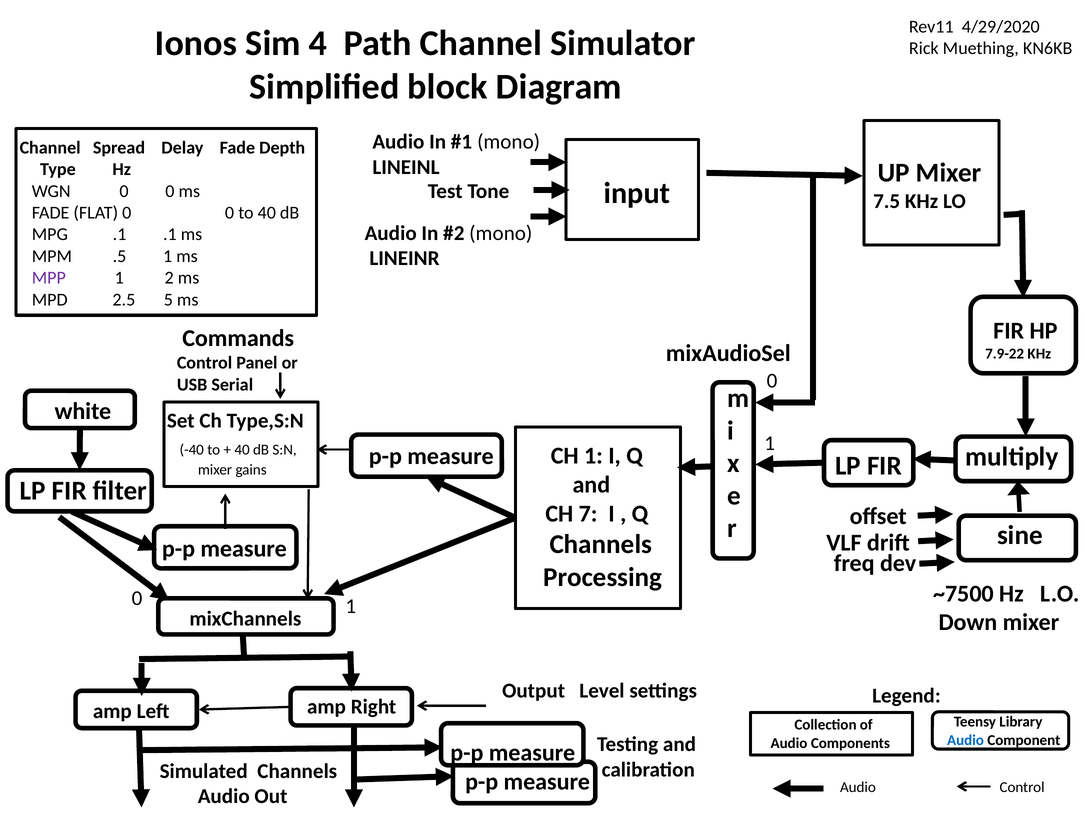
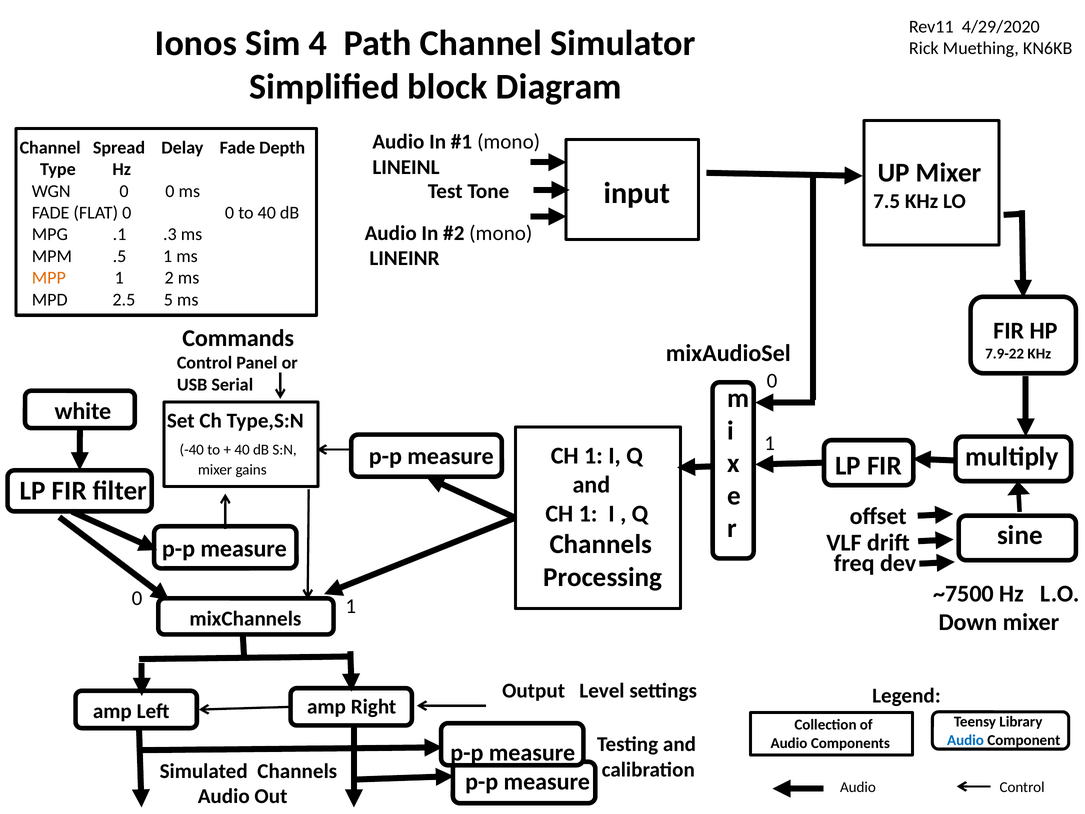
.1 .1: .1 -> .3
MPP colour: purple -> orange
7 at (588, 513): 7 -> 1
